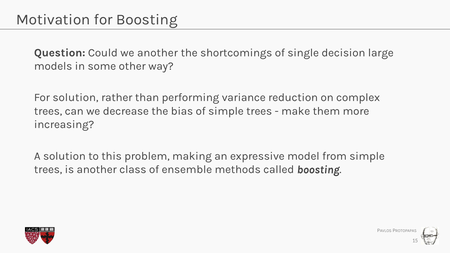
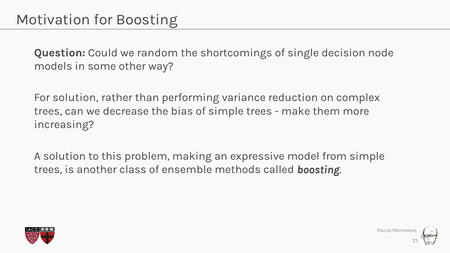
we another: another -> random
large: large -> node
